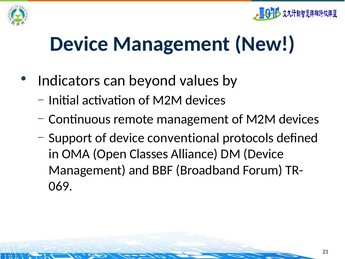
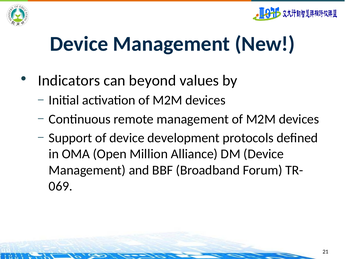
conventional: conventional -> development
Classes: Classes -> Million
